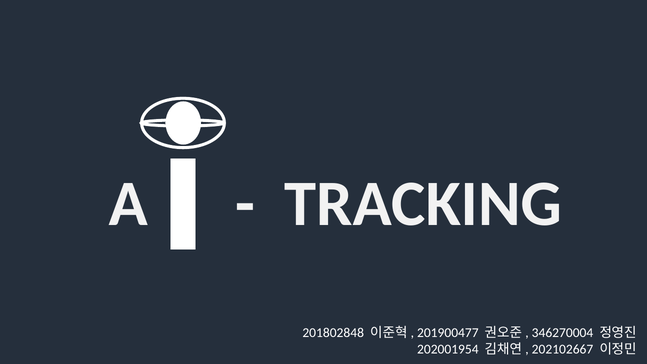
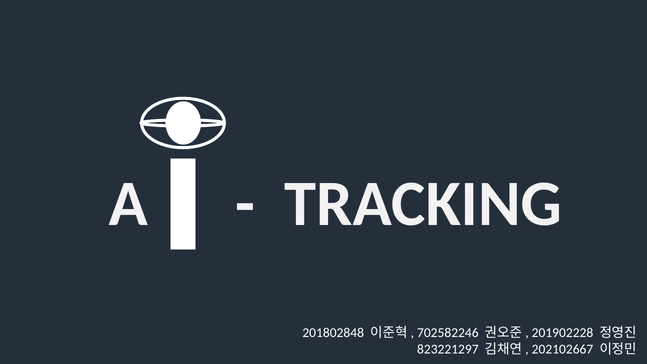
201900477: 201900477 -> 702582246
346270004: 346270004 -> 201902228
202001954: 202001954 -> 823221297
